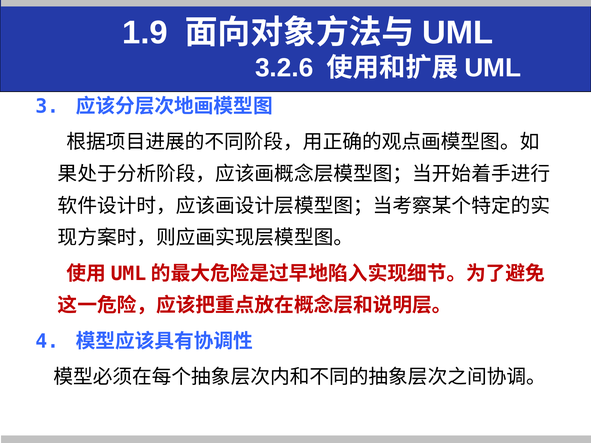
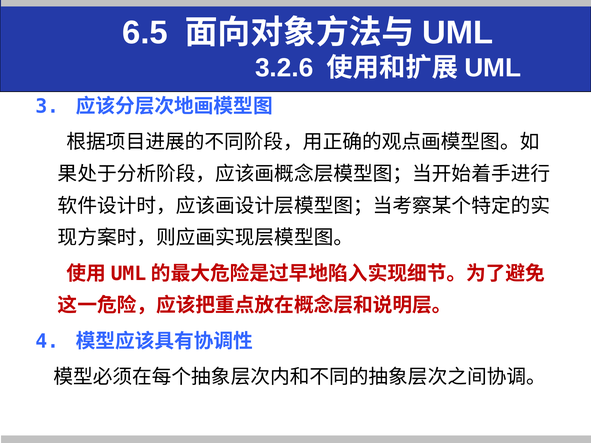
1.9: 1.9 -> 6.5
